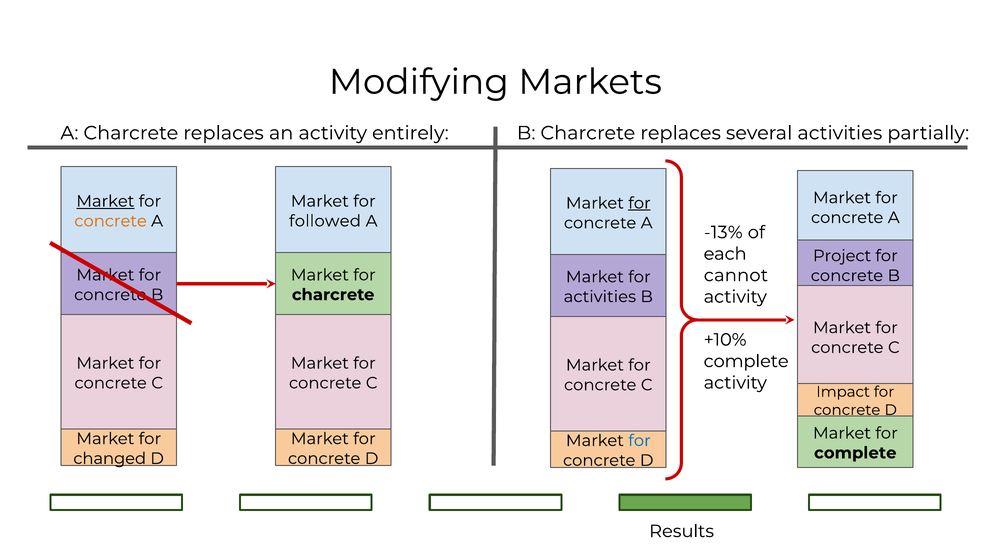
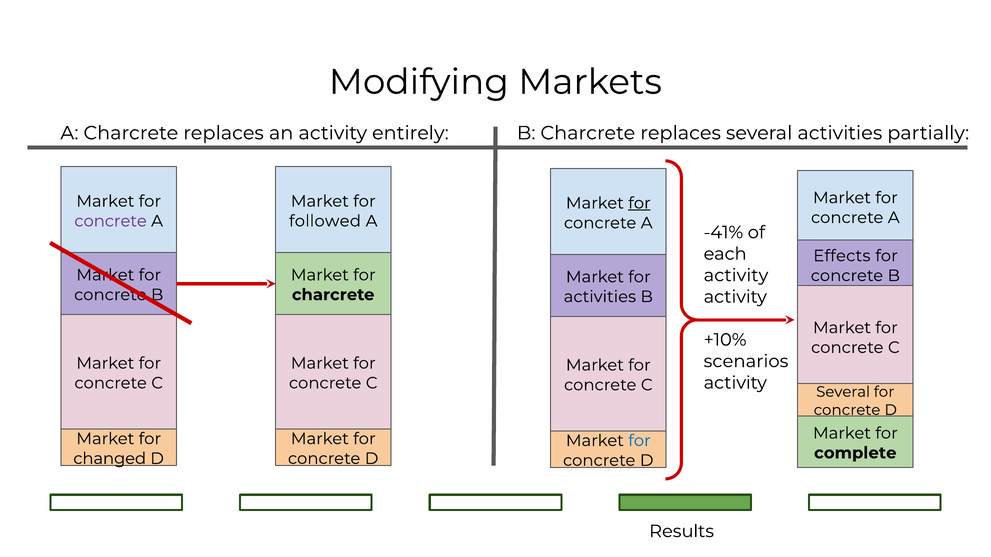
Market at (105, 201) underline: present -> none
concrete at (111, 221) colour: orange -> purple
-13%: -13% -> -41%
Project: Project -> Effects
cannot at (736, 276): cannot -> activity
complete at (746, 362): complete -> scenarios
Impact at (843, 392): Impact -> Several
